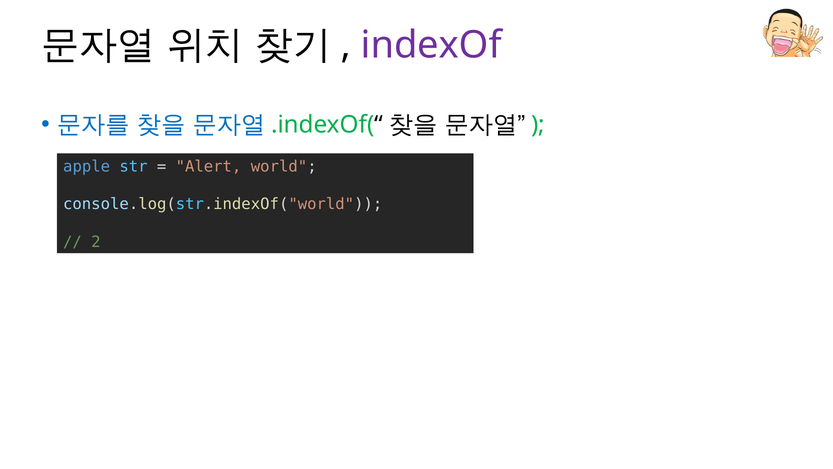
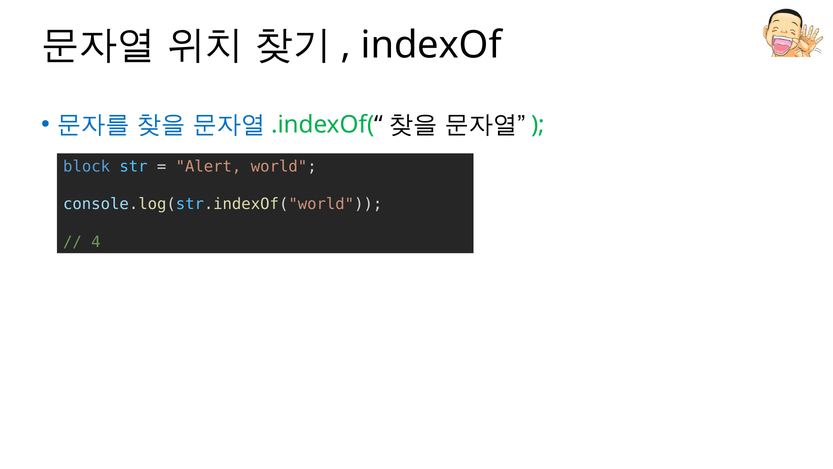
indexOf colour: purple -> black
apple: apple -> block
2: 2 -> 4
